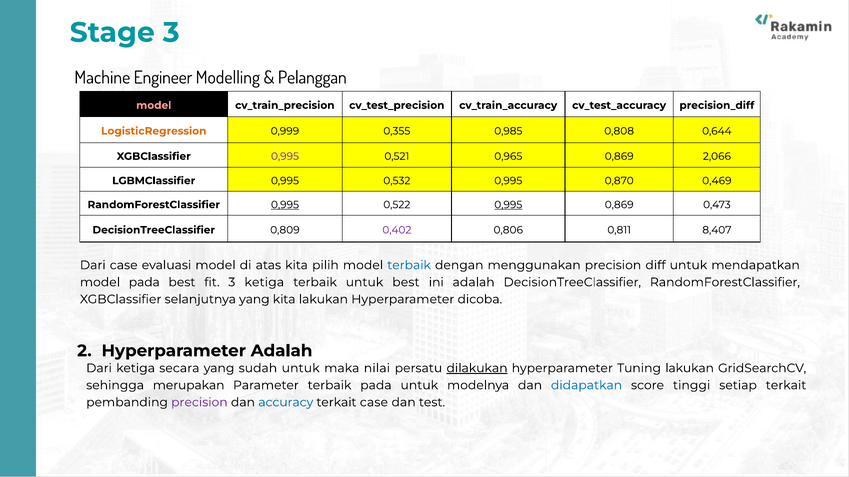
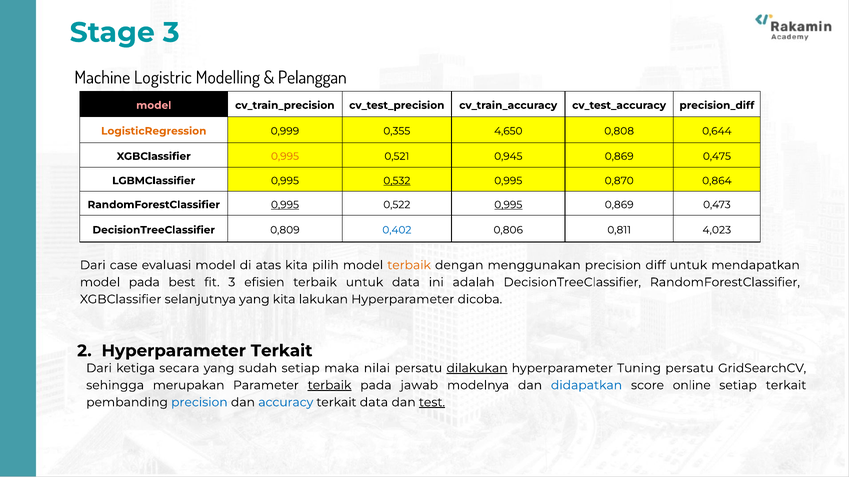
Engineer: Engineer -> Logistric
0,985: 0,985 -> 4,650
0,995 at (285, 156) colour: purple -> orange
0,965: 0,965 -> 0,945
2,066: 2,066 -> 0,475
0,532 underline: none -> present
0,469: 0,469 -> 0,864
0,402 colour: purple -> blue
8,407: 8,407 -> 4,023
terbaik at (409, 265) colour: blue -> orange
3 ketiga: ketiga -> efisien
untuk best: best -> data
Hyperparameter Adalah: Adalah -> Terkait
sudah untuk: untuk -> setiap
Tuning lakukan: lakukan -> persatu
terbaik at (330, 386) underline: none -> present
pada untuk: untuk -> jawab
tinggi: tinggi -> online
precision at (199, 403) colour: purple -> blue
terkait case: case -> data
test underline: none -> present
